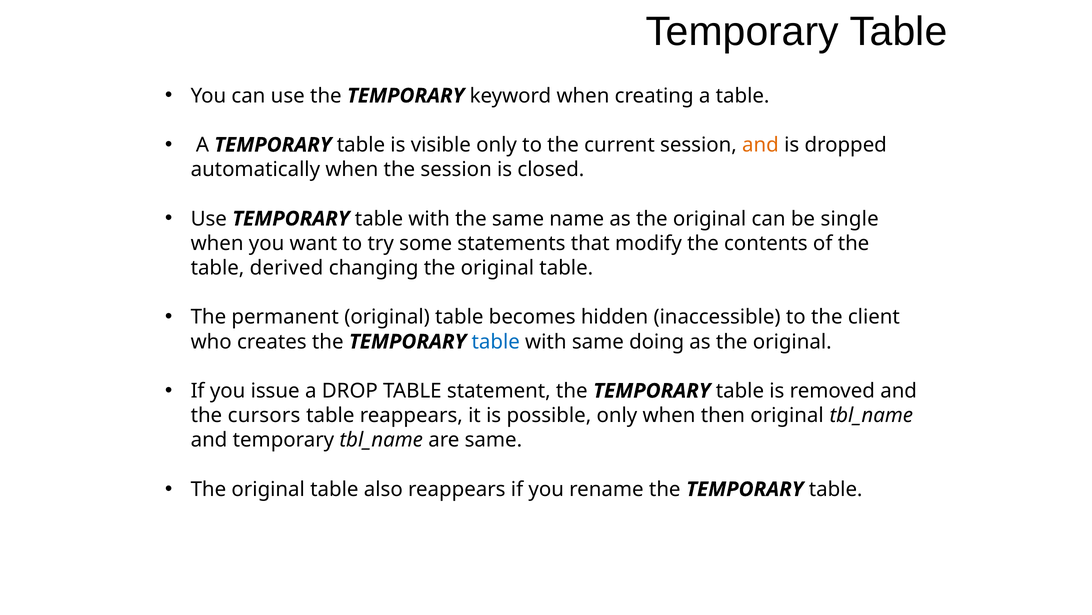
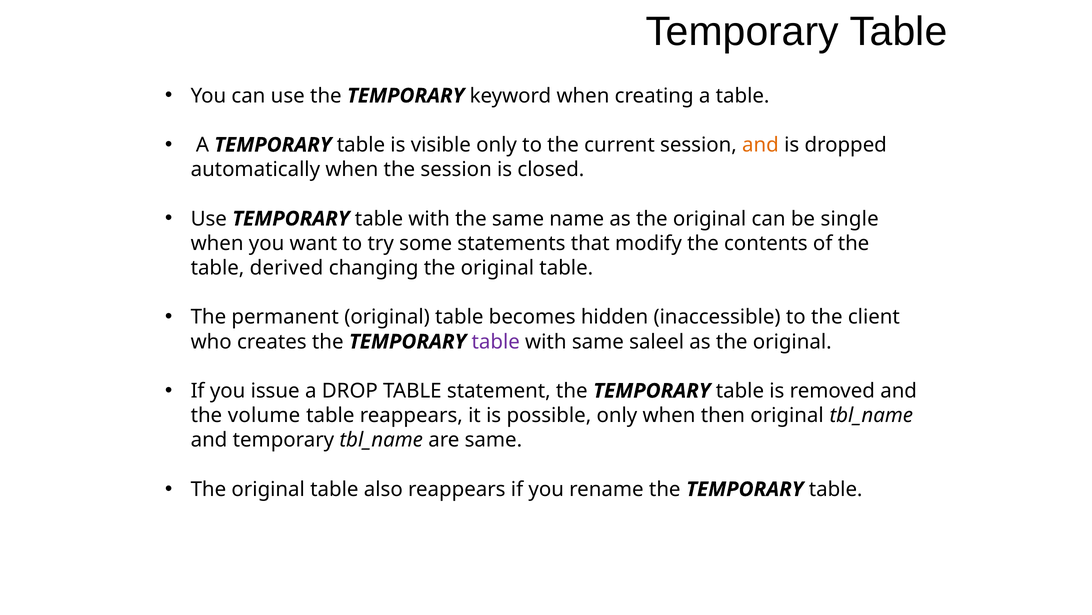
table at (496, 341) colour: blue -> purple
doing: doing -> saleel
cursors: cursors -> volume
